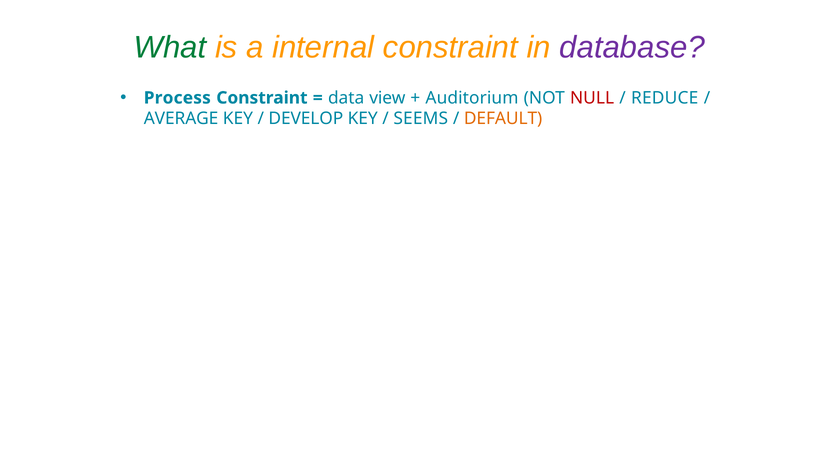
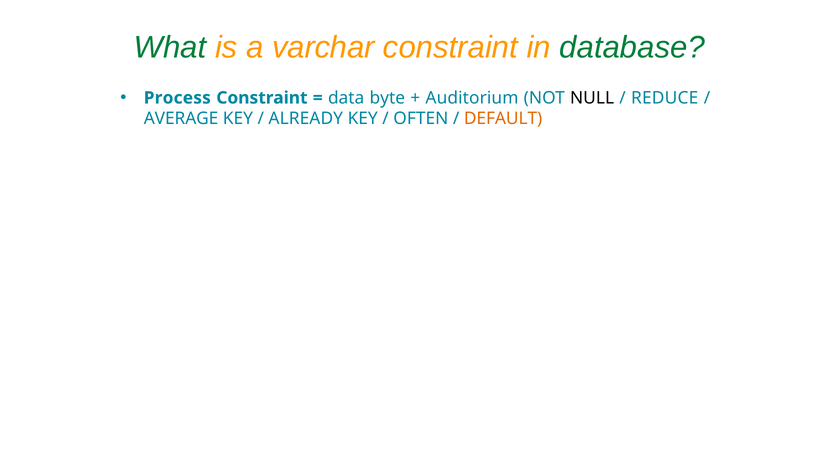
internal: internal -> varchar
database colour: purple -> green
view: view -> byte
NULL colour: red -> black
DEVELOP: DEVELOP -> ALREADY
SEEMS: SEEMS -> OFTEN
